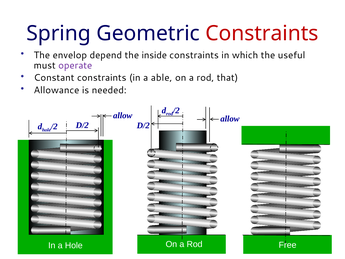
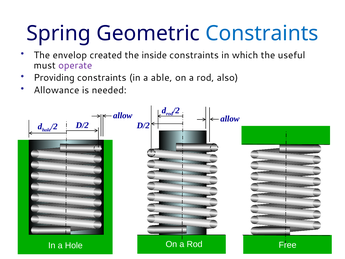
Constraints at (262, 33) colour: red -> blue
depend: depend -> created
Constant: Constant -> Providing
that: that -> also
